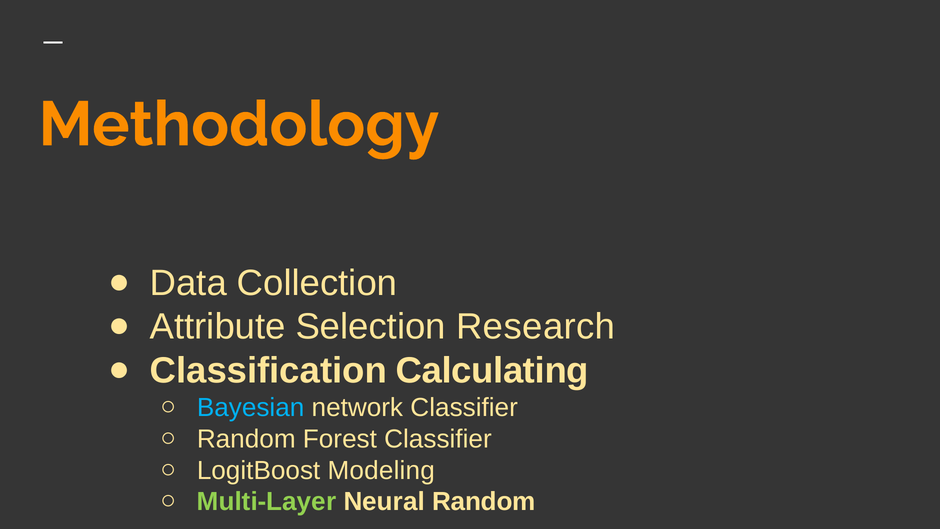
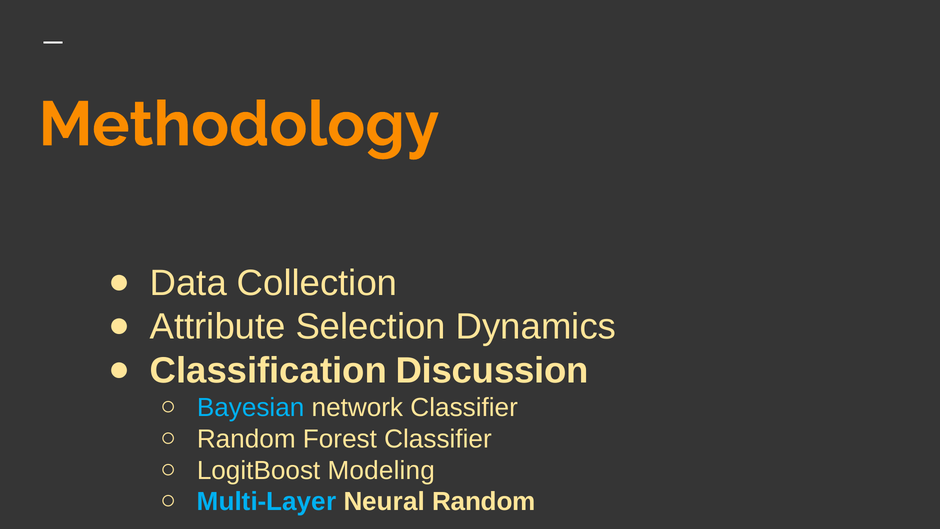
Research: Research -> Dynamics
Calculating: Calculating -> Discussion
Multi-Layer colour: light green -> light blue
